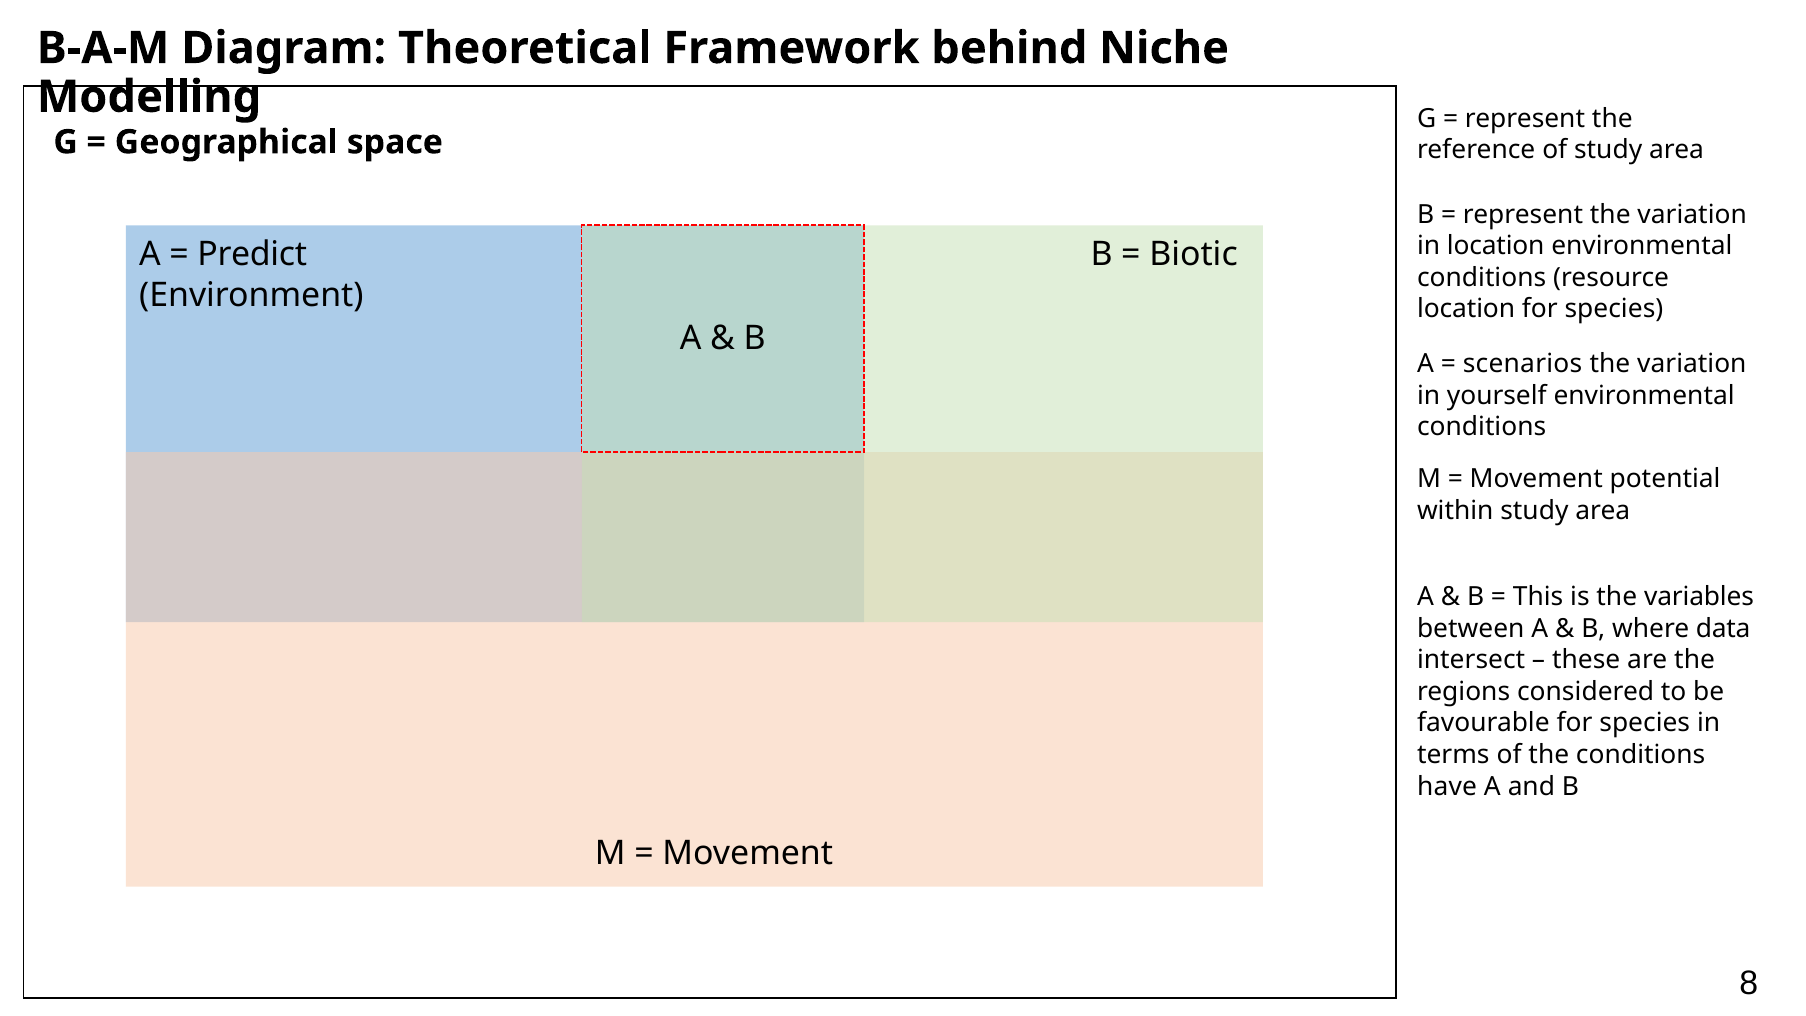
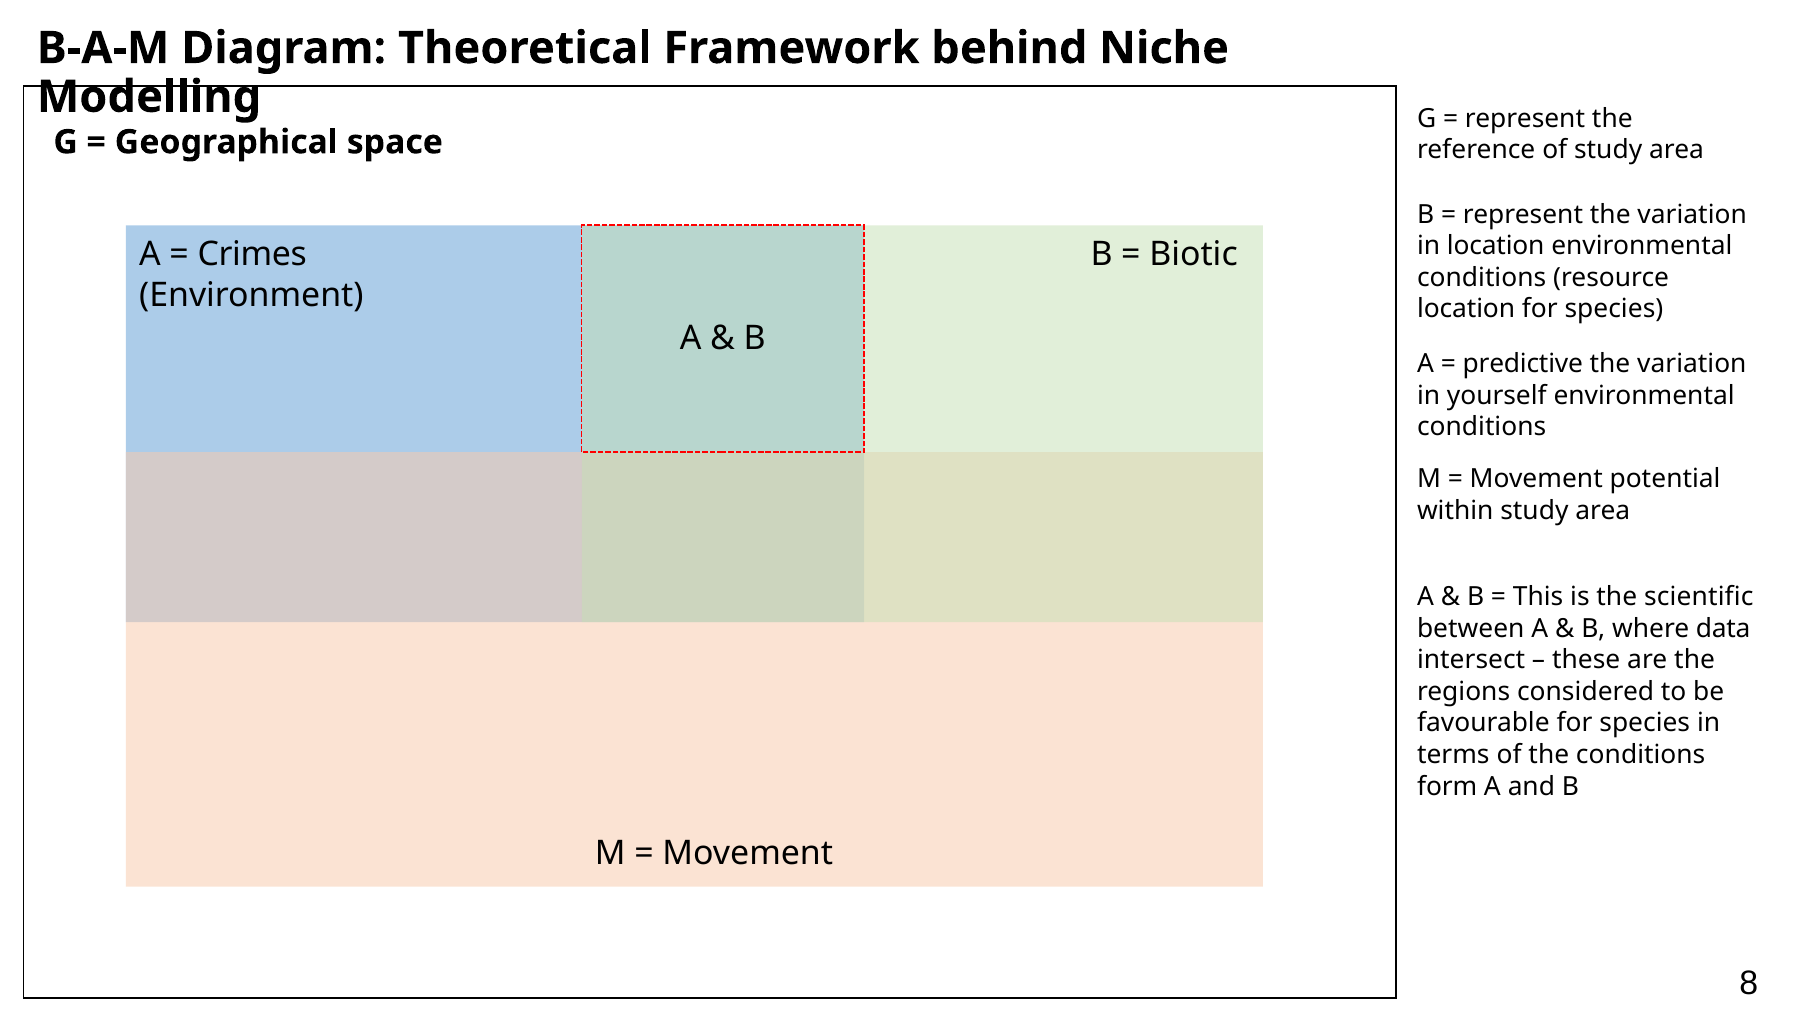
Predict: Predict -> Crimes
scenarios: scenarios -> predictive
variables: variables -> scientific
have: have -> form
